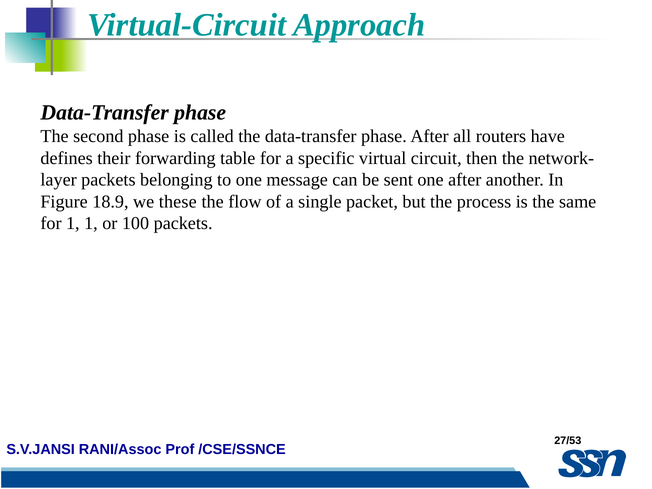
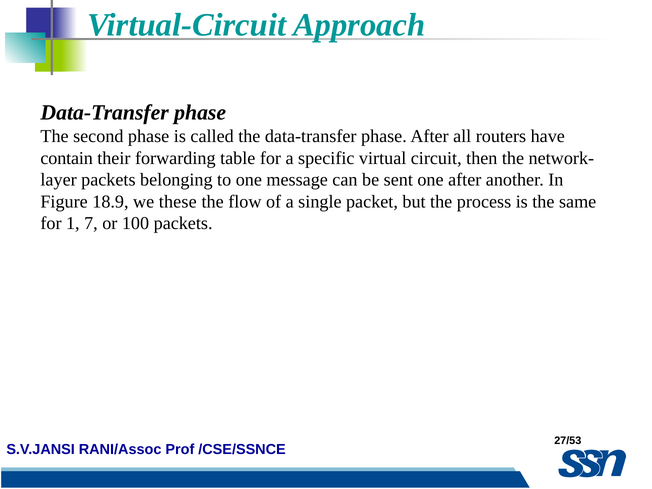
defines: defines -> contain
1 1: 1 -> 7
